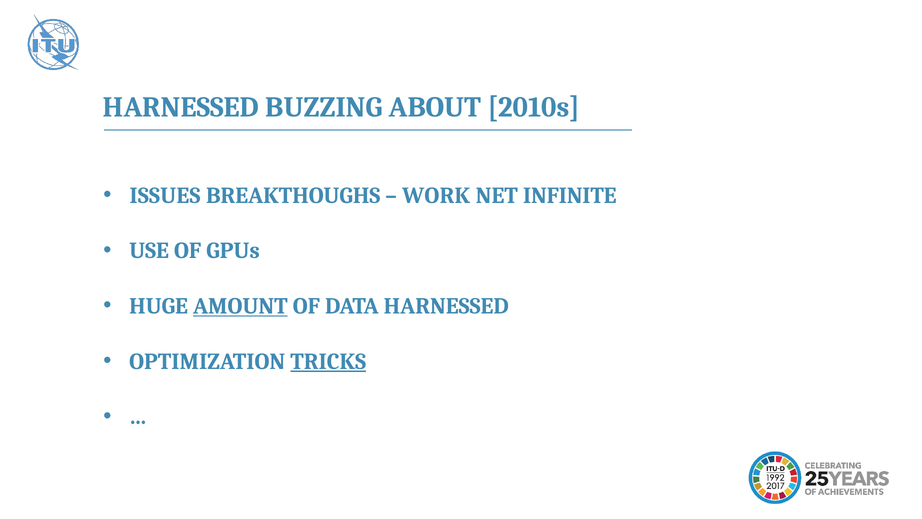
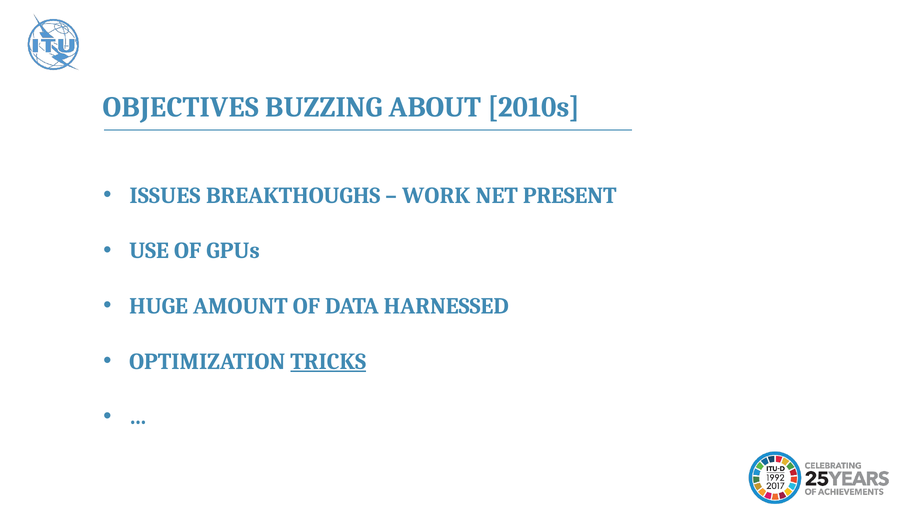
HARNESSED at (181, 107): HARNESSED -> OBJECTIVES
INFINITE: INFINITE -> PRESENT
AMOUNT underline: present -> none
